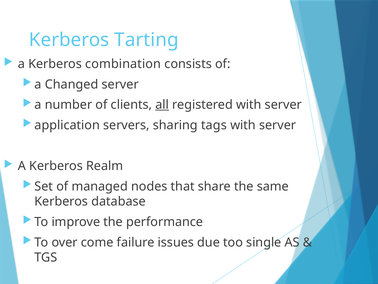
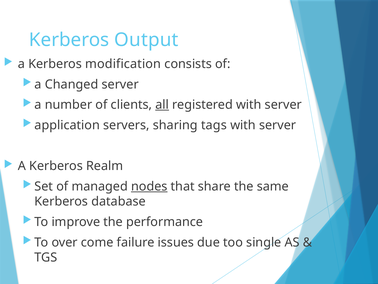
Tarting: Tarting -> Output
combination: combination -> modification
nodes underline: none -> present
